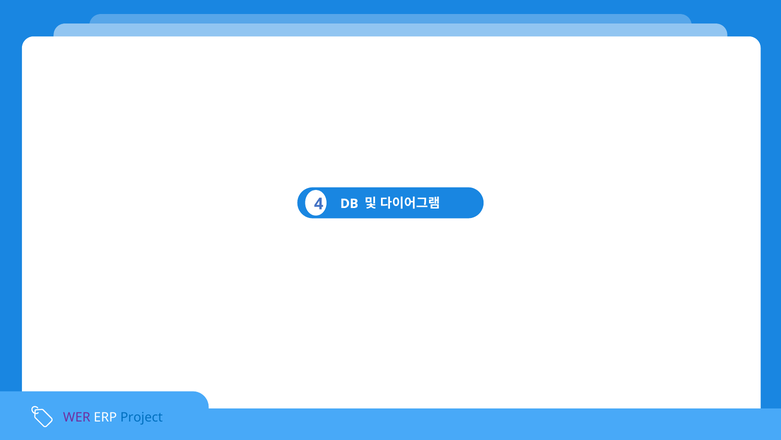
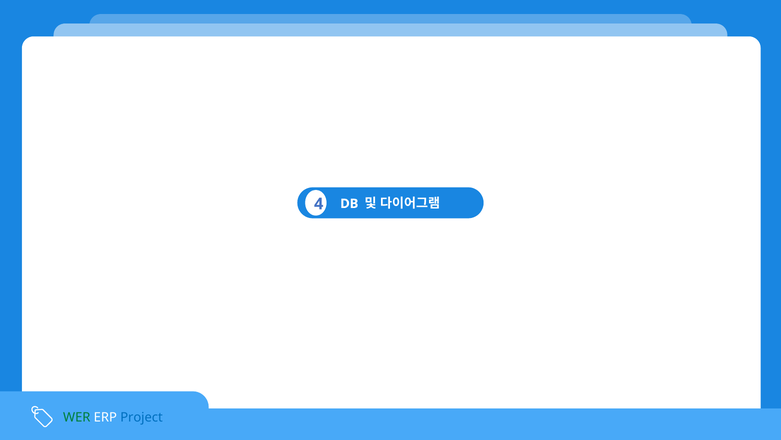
WER colour: purple -> green
